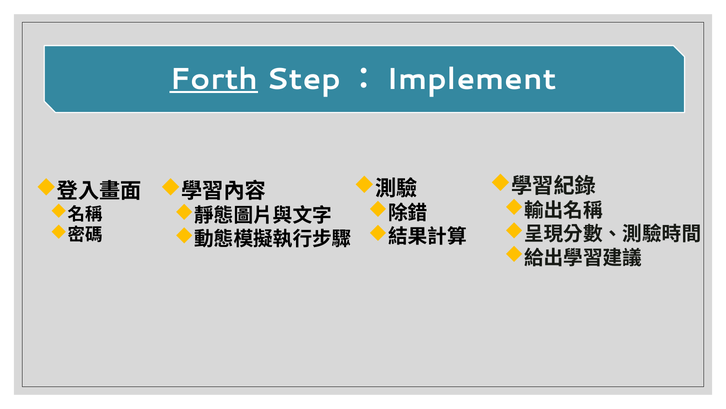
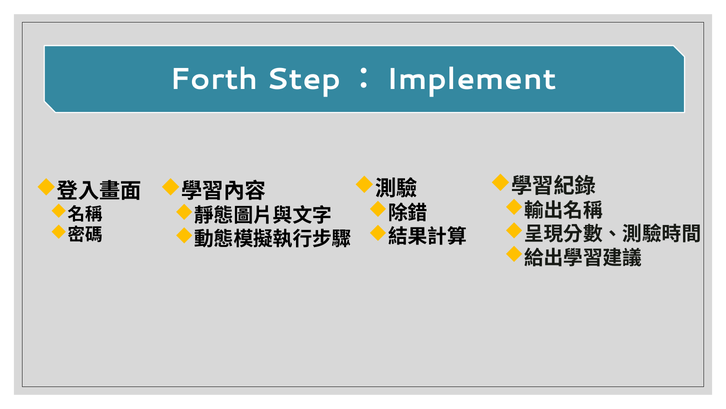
Forth underline: present -> none
